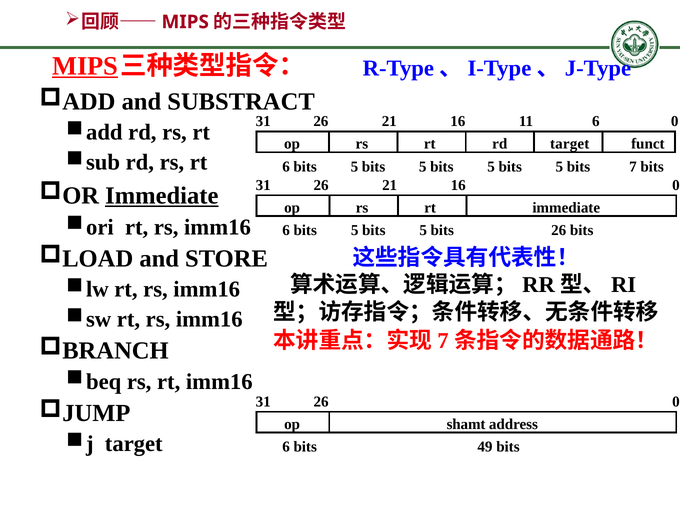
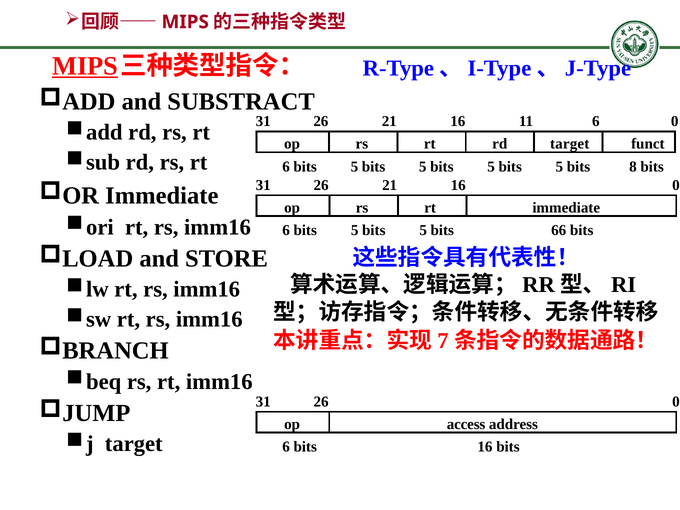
7: 7 -> 8
Immediate at (162, 196) underline: present -> none
bits 26: 26 -> 66
shamt: shamt -> access
bits 49: 49 -> 16
